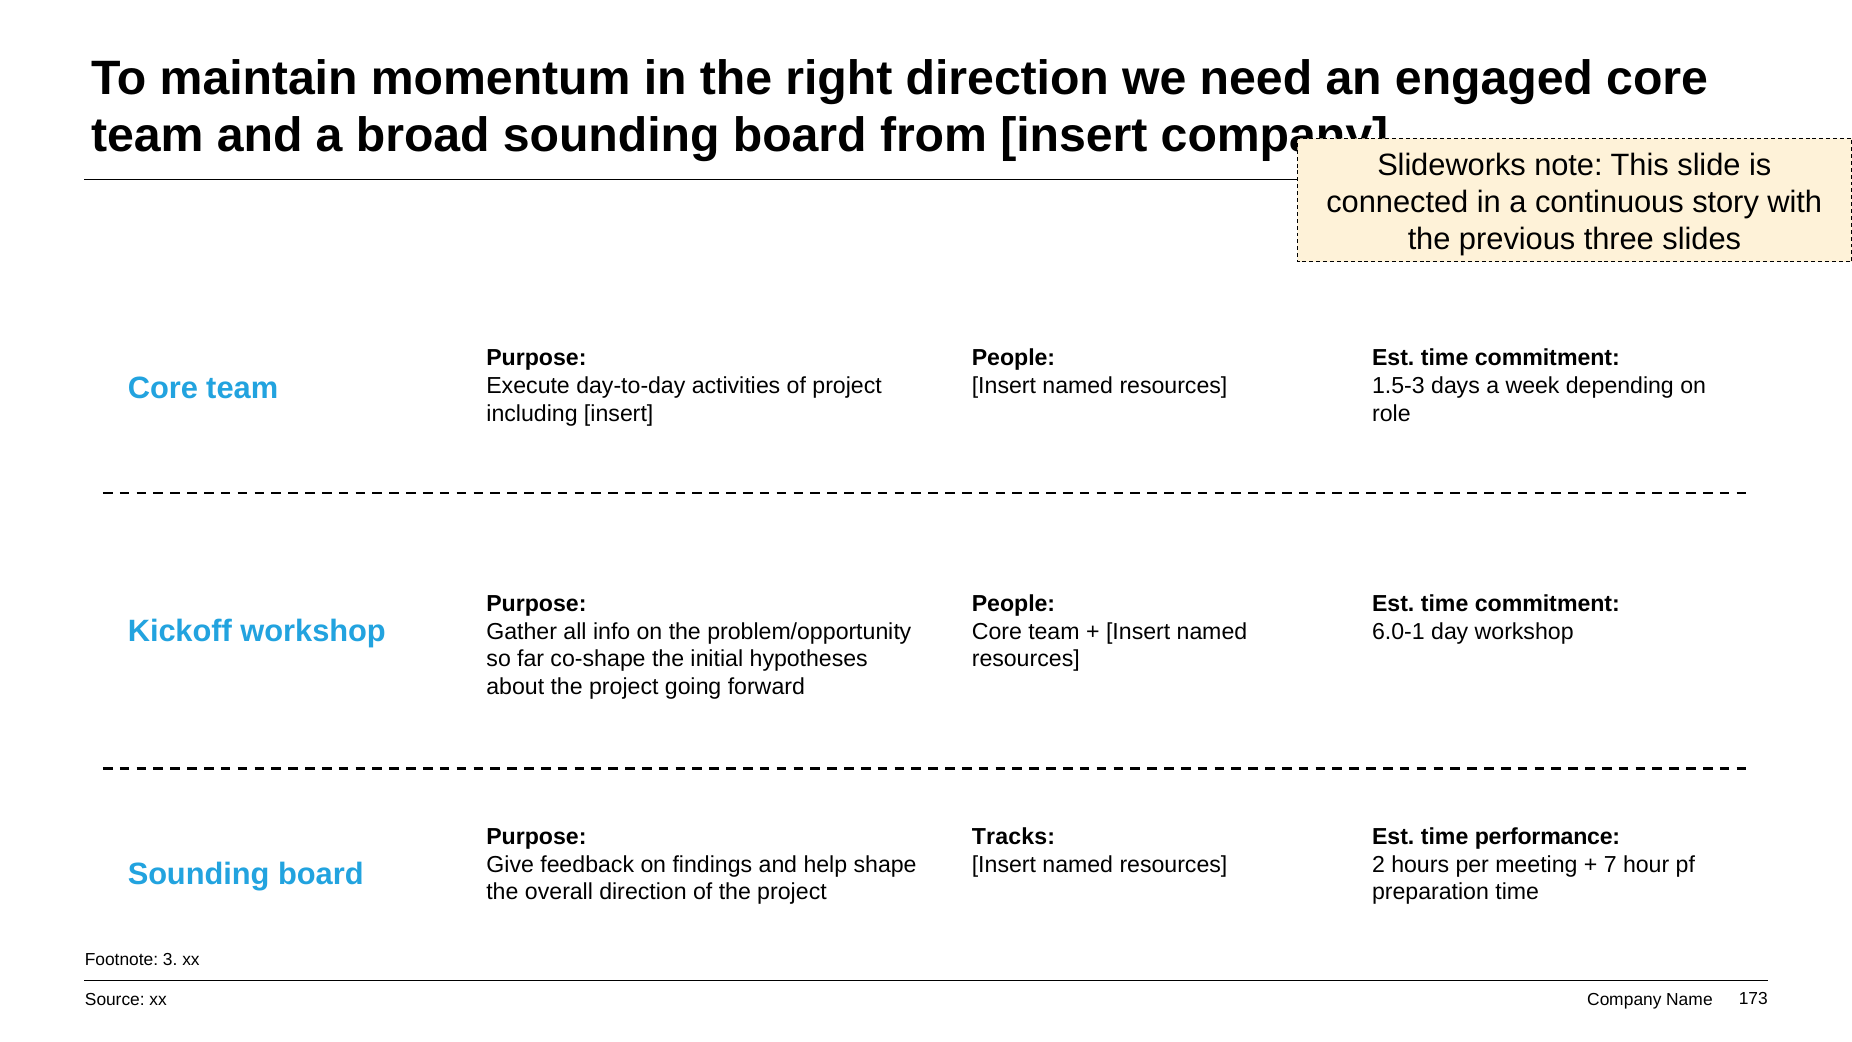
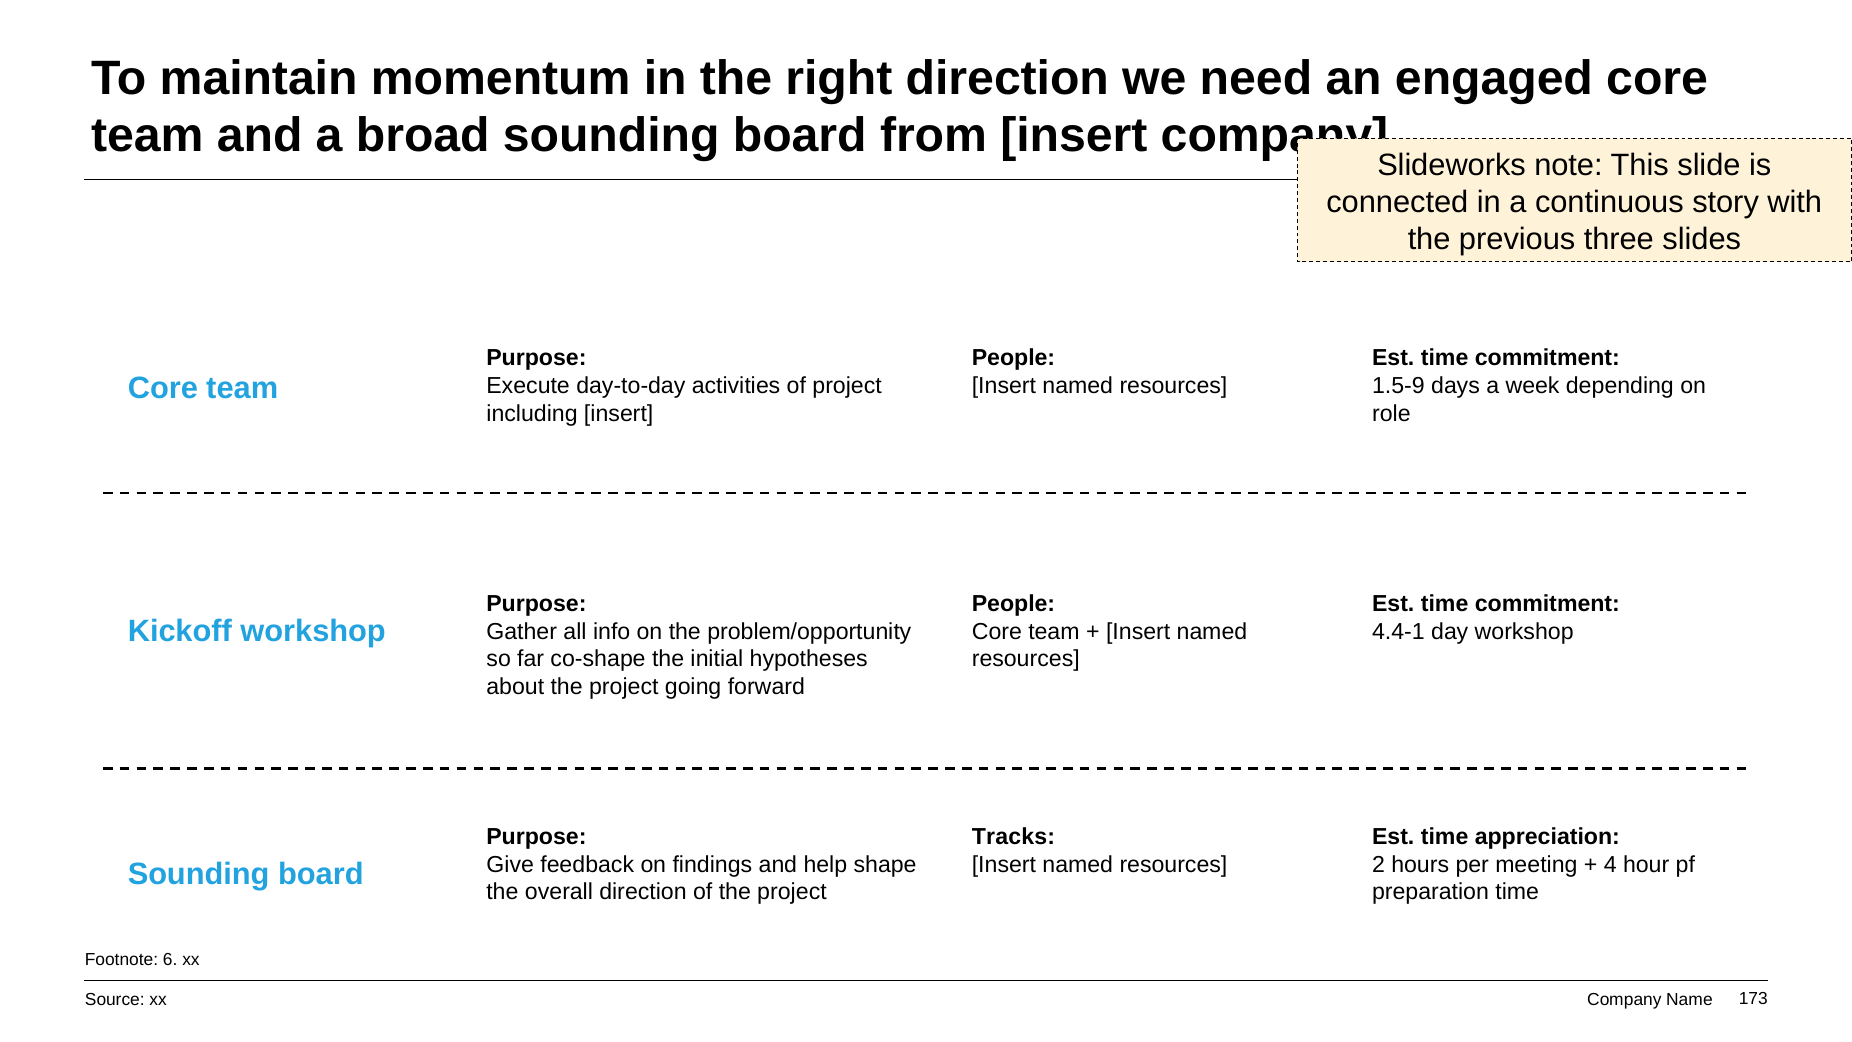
1.5-3: 1.5-3 -> 1.5-9
6.0-1: 6.0-1 -> 4.4-1
performance: performance -> appreciation
7: 7 -> 4
3: 3 -> 6
